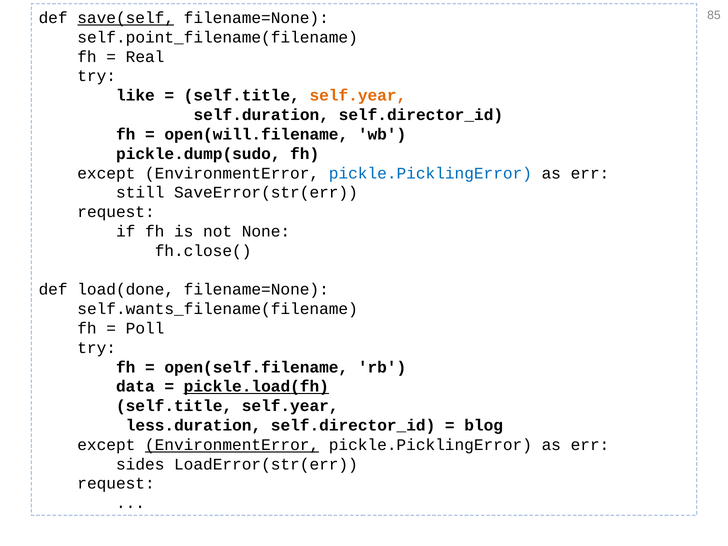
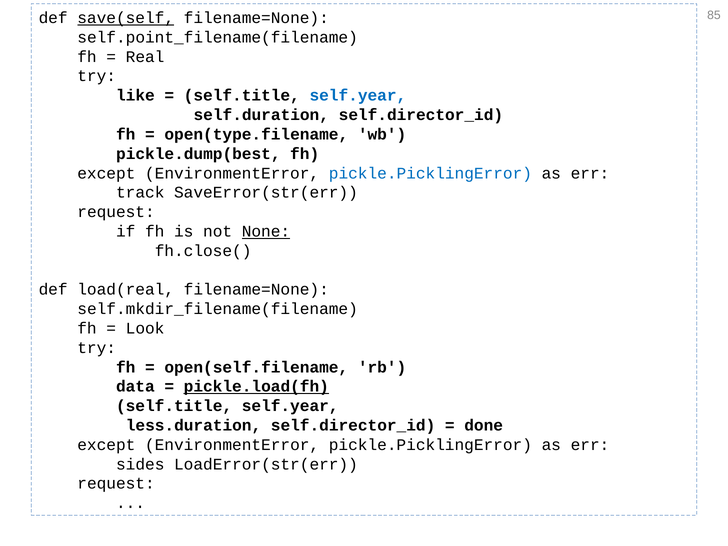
self.year at (358, 96) colour: orange -> blue
open(will.filename: open(will.filename -> open(type.filename
pickle.dump(sudo: pickle.dump(sudo -> pickle.dump(best
still: still -> track
None underline: none -> present
load(done: load(done -> load(real
self.wants_filename(filename: self.wants_filename(filename -> self.mkdir_filename(filename
Poll: Poll -> Look
blog: blog -> done
EnvironmentError at (232, 445) underline: present -> none
